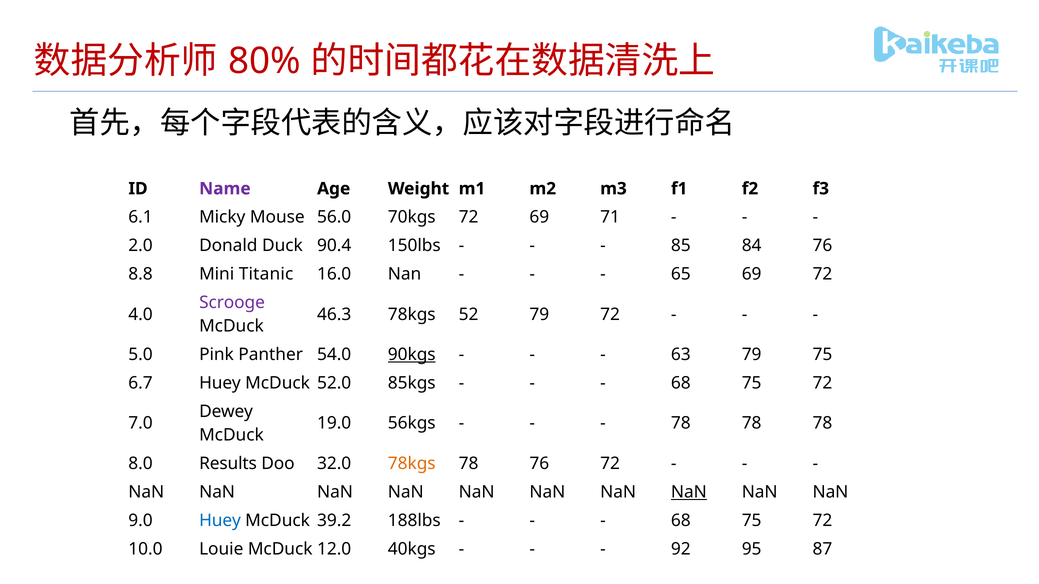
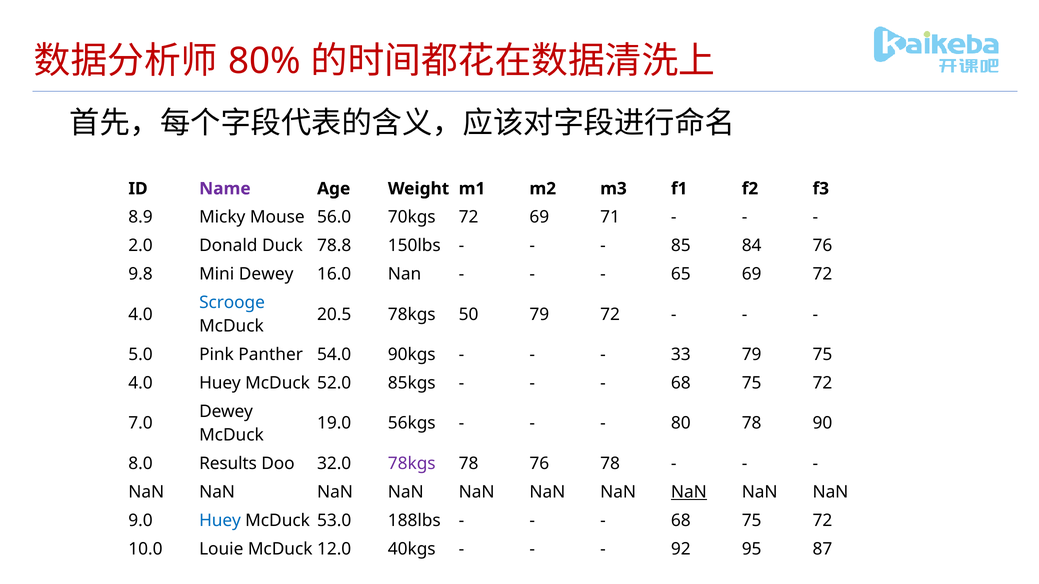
6.1: 6.1 -> 8.9
90.4: 90.4 -> 78.8
8.8: 8.8 -> 9.8
Mini Titanic: Titanic -> Dewey
Scrooge colour: purple -> blue
46.3: 46.3 -> 20.5
52: 52 -> 50
90kgs underline: present -> none
63: 63 -> 33
6.7 at (141, 383): 6.7 -> 4.0
78 at (681, 424): 78 -> 80
78 at (822, 424): 78 -> 90
78kgs at (412, 464) colour: orange -> purple
76 72: 72 -> 78
39.2: 39.2 -> 53.0
